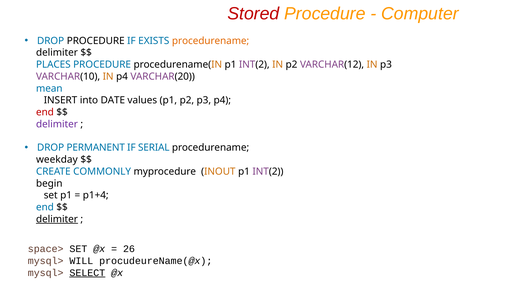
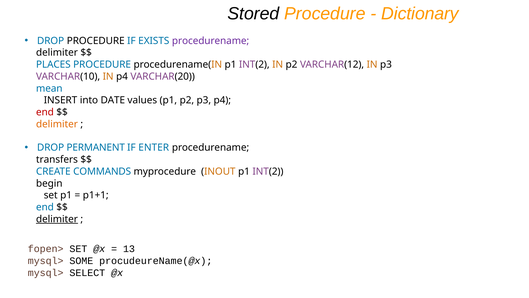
Stored colour: red -> black
Computer: Computer -> Dictionary
procedurename at (211, 41) colour: orange -> purple
delimiter at (57, 124) colour: purple -> orange
SERIAL: SERIAL -> ENTER
weekday: weekday -> transfers
COMMONLY: COMMONLY -> COMMANDS
p1+4: p1+4 -> p1+1
space>: space> -> fopen>
26: 26 -> 13
WILL: WILL -> SOME
SELECT underline: present -> none
